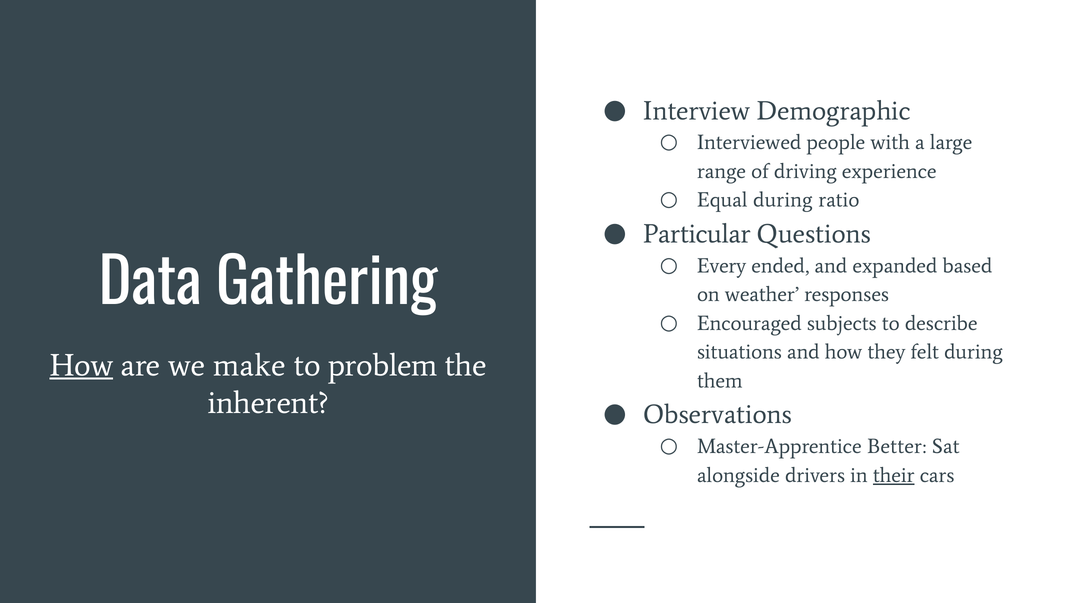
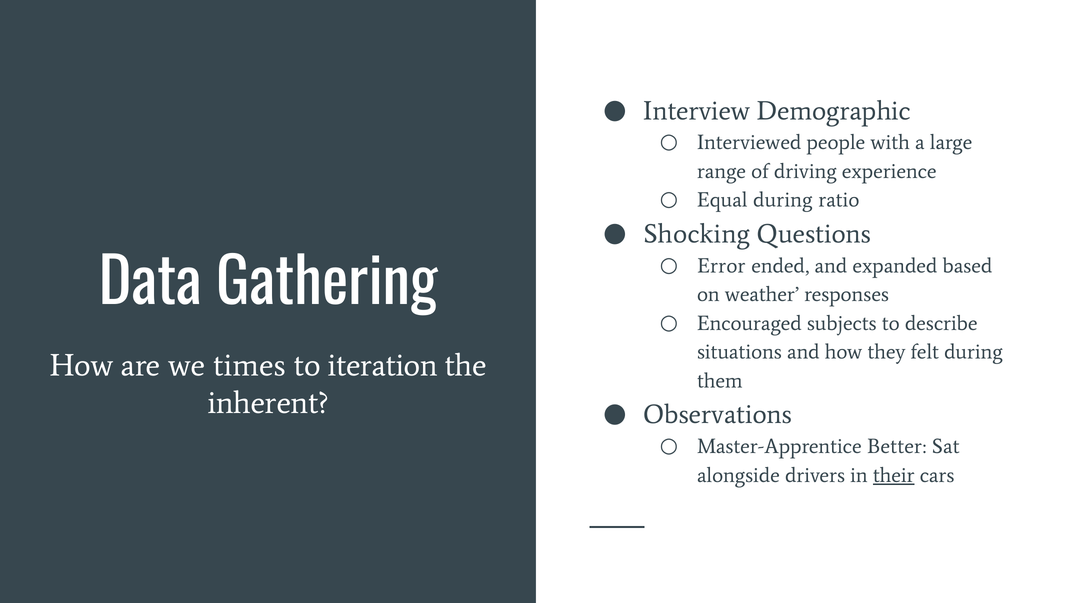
Particular: Particular -> Shocking
Every: Every -> Error
How at (81, 365) underline: present -> none
make: make -> times
problem: problem -> iteration
